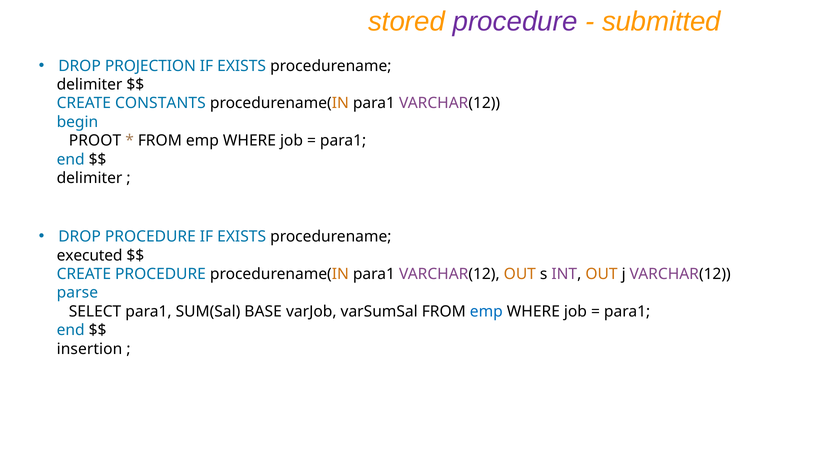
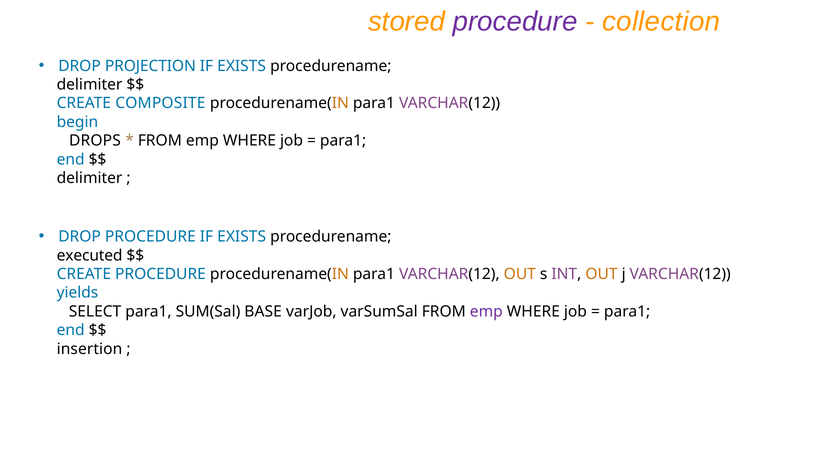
submitted: submitted -> collection
CONSTANTS: CONSTANTS -> COMPOSITE
PROOT: PROOT -> DROPS
parse: parse -> yields
emp at (486, 311) colour: blue -> purple
